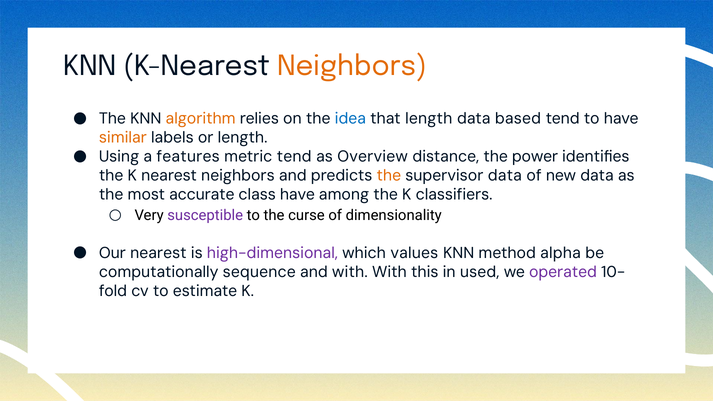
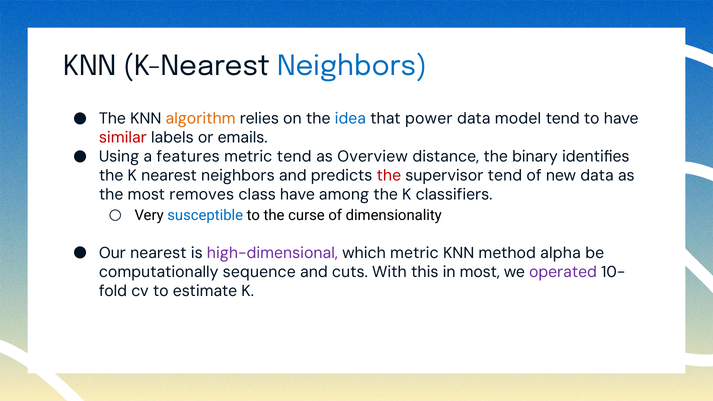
Neighbors at (352, 66) colour: orange -> blue
that length: length -> power
based: based -> model
similar colour: orange -> red
or length: length -> emails
power: power -> binary
the at (389, 175) colour: orange -> red
supervisor data: data -> tend
accurate: accurate -> removes
susceptible colour: purple -> blue
which values: values -> metric
and with: with -> cuts
in used: used -> most
